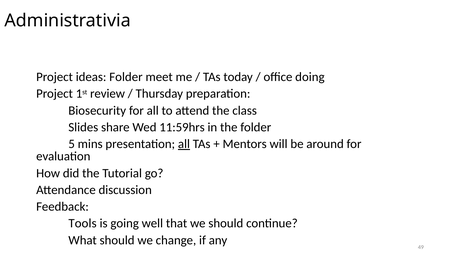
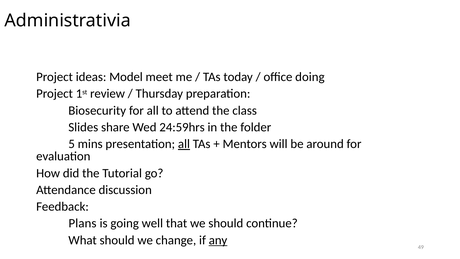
ideas Folder: Folder -> Model
11:59hrs: 11:59hrs -> 24:59hrs
Tools: Tools -> Plans
any underline: none -> present
